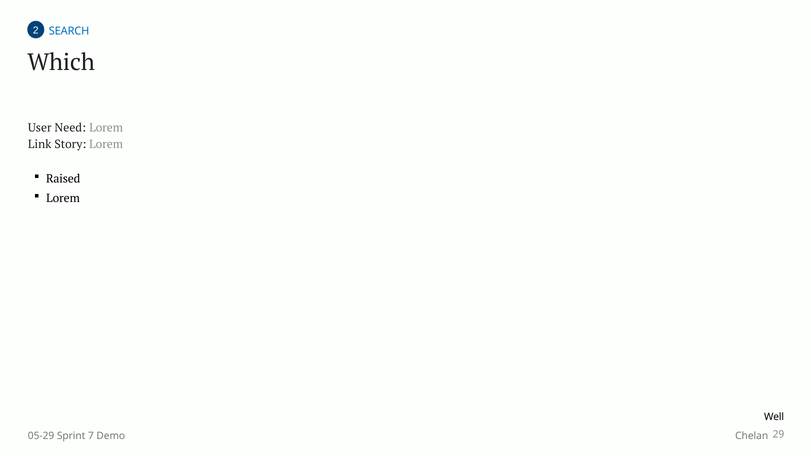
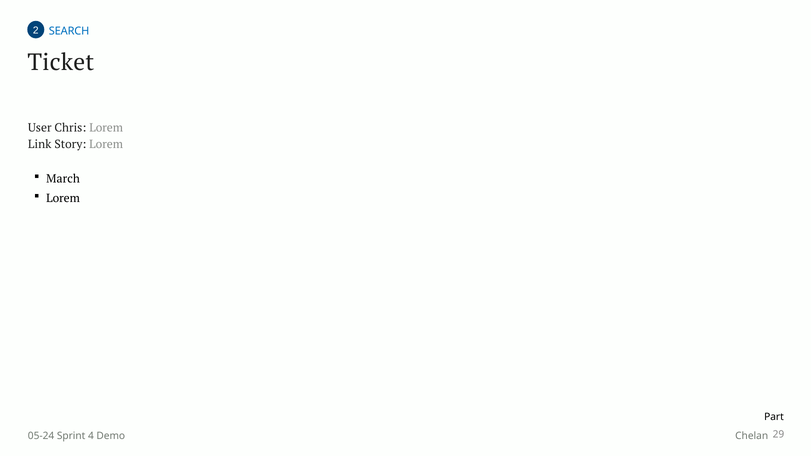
Which: Which -> Ticket
Need: Need -> Chris
Raised: Raised -> March
Well: Well -> Part
05-29: 05-29 -> 05-24
7: 7 -> 4
